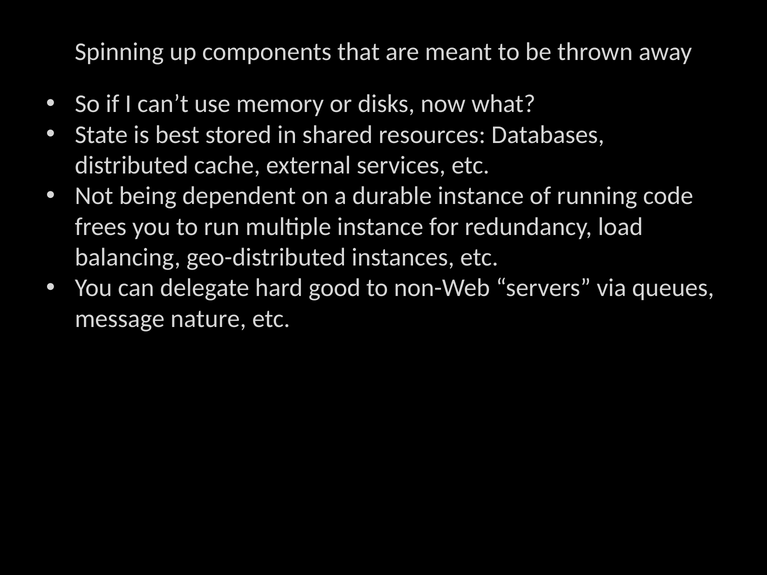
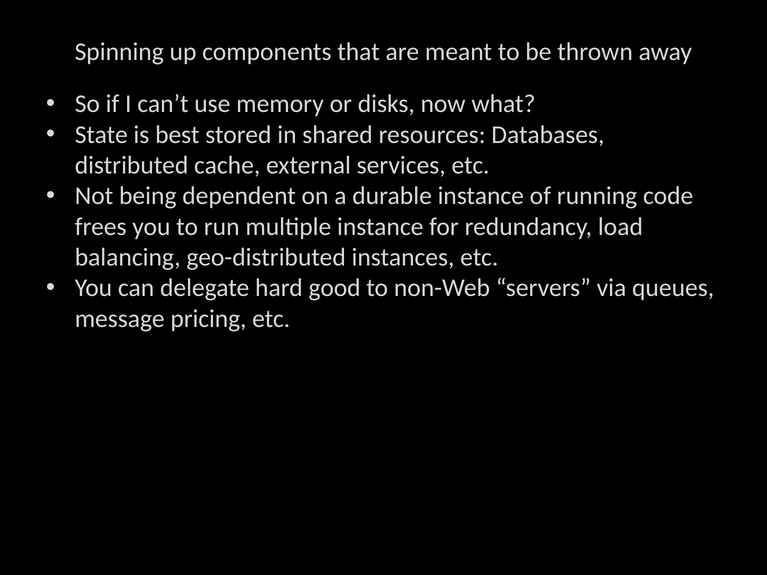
nature: nature -> pricing
